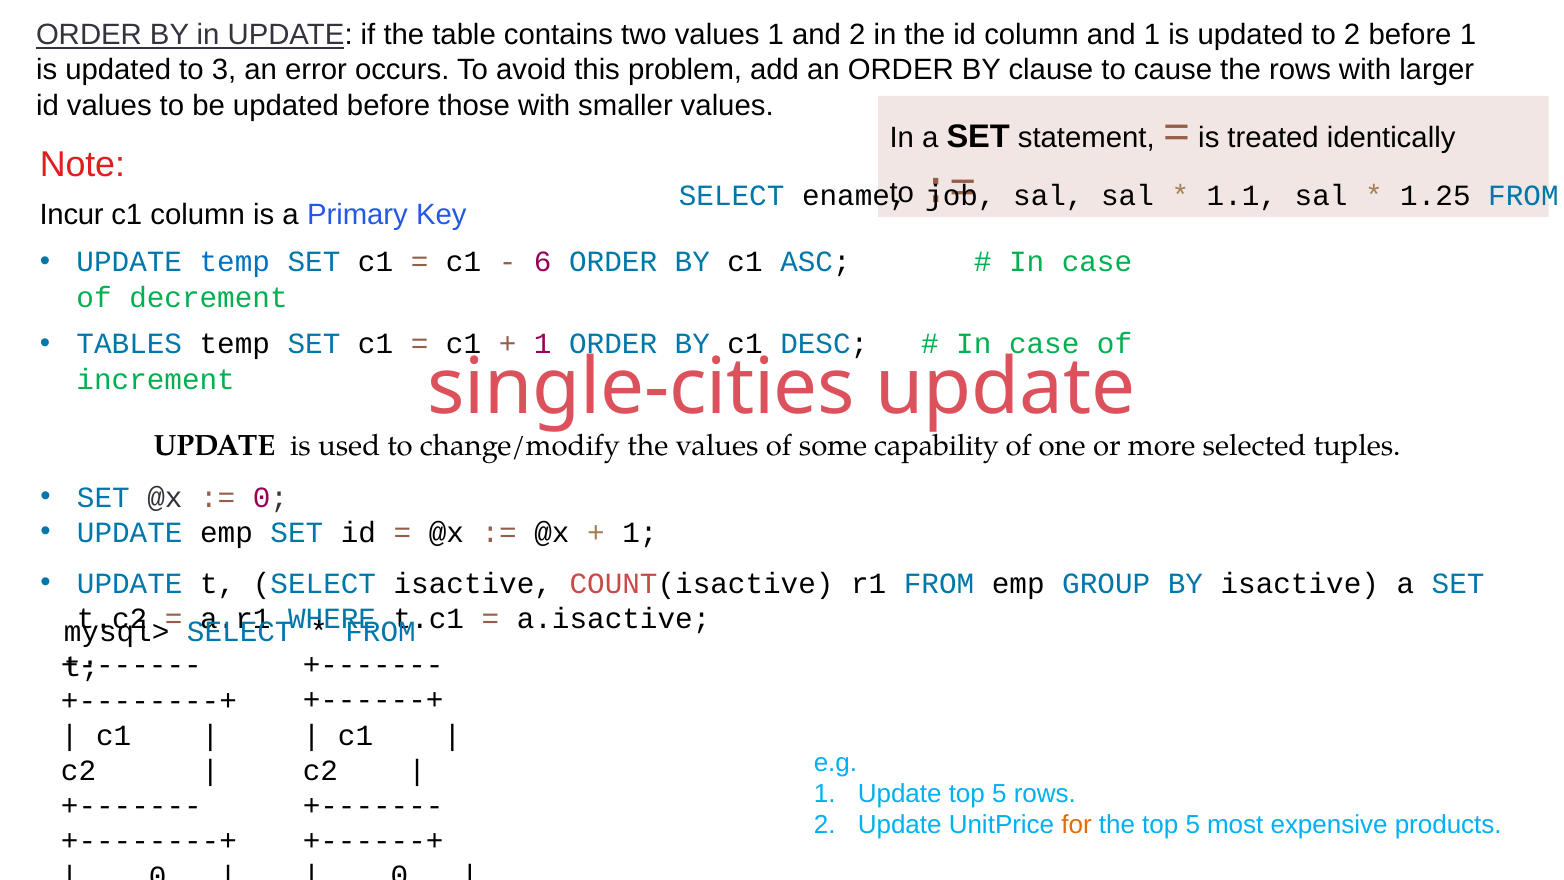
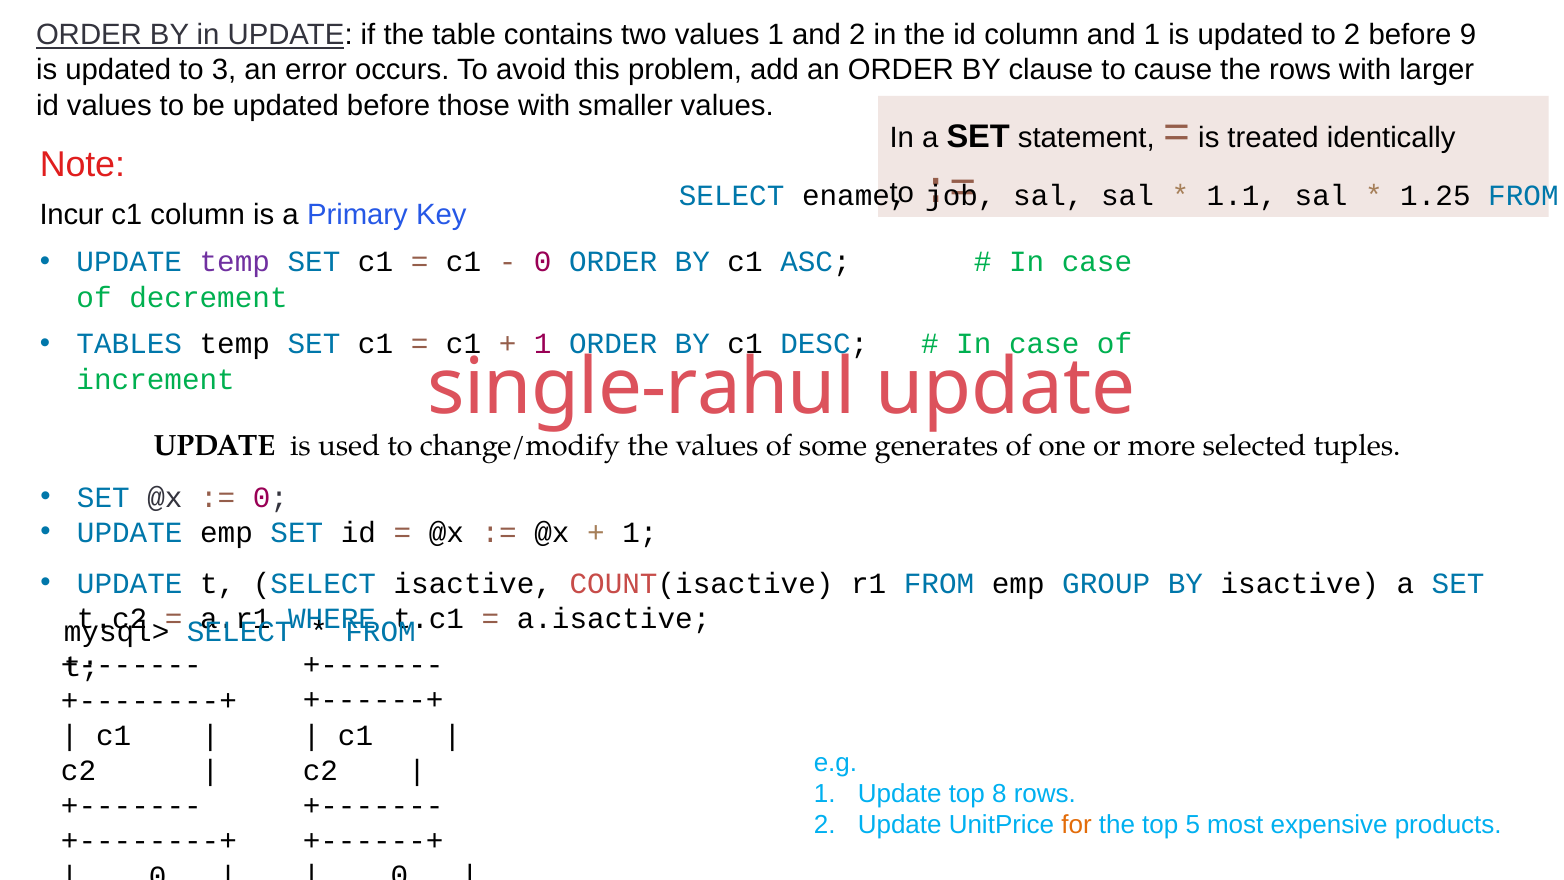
before 1: 1 -> 9
temp at (235, 262) colour: blue -> purple
6 at (543, 262): 6 -> 0
single-cities: single-cities -> single-rahul
capability: capability -> generates
Update top 5: 5 -> 8
